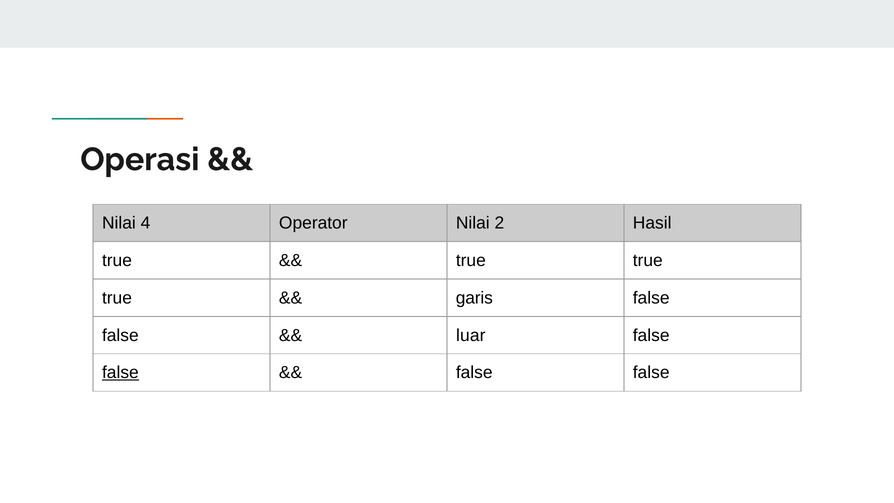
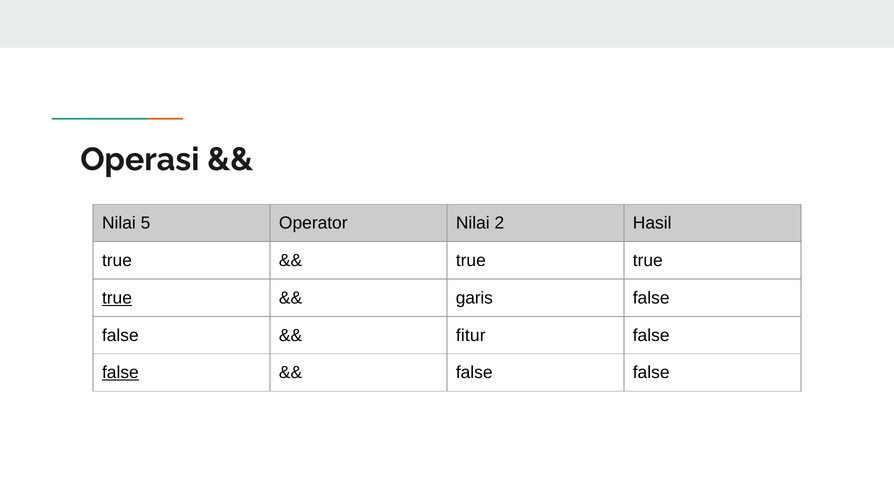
4: 4 -> 5
true at (117, 298) underline: none -> present
luar: luar -> fitur
